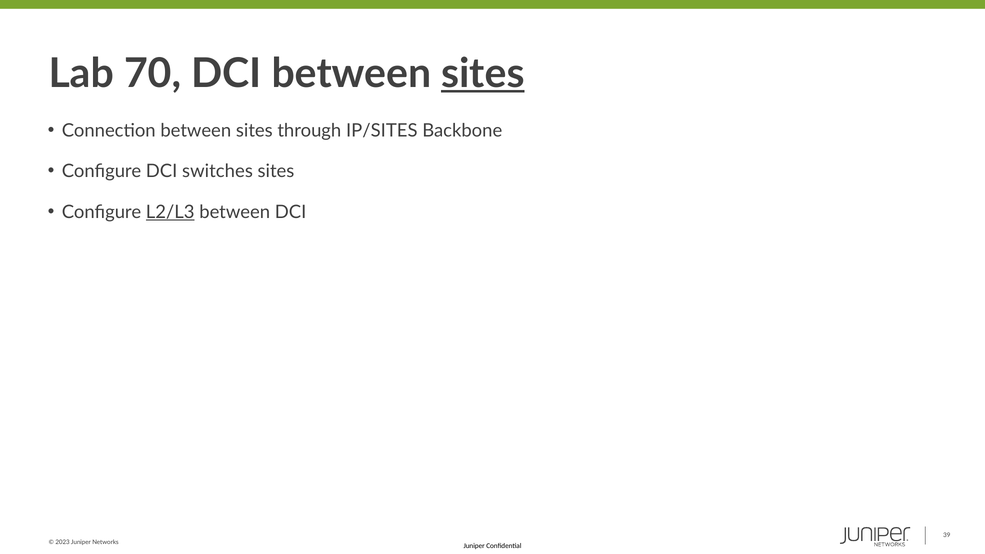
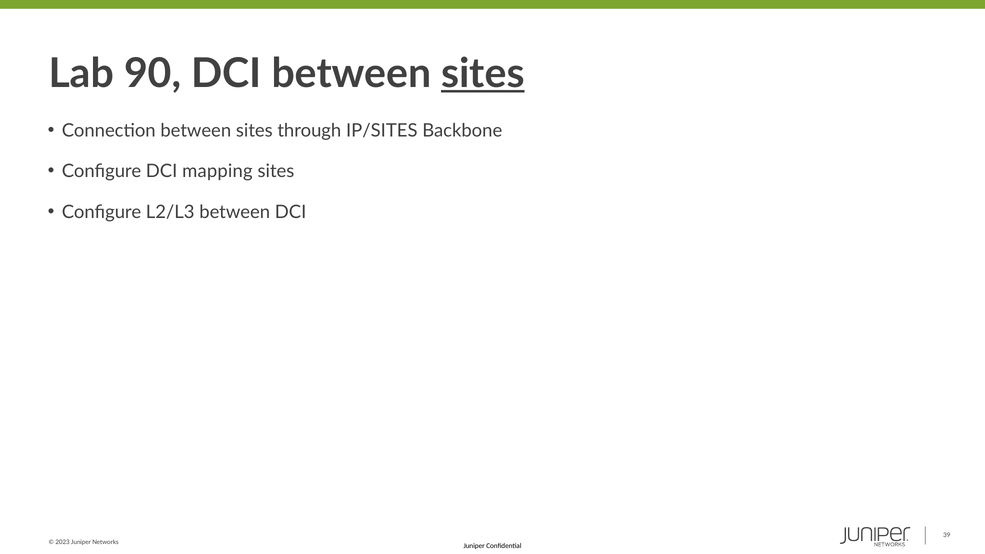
70: 70 -> 90
switches: switches -> mapping
L2/L3 underline: present -> none
